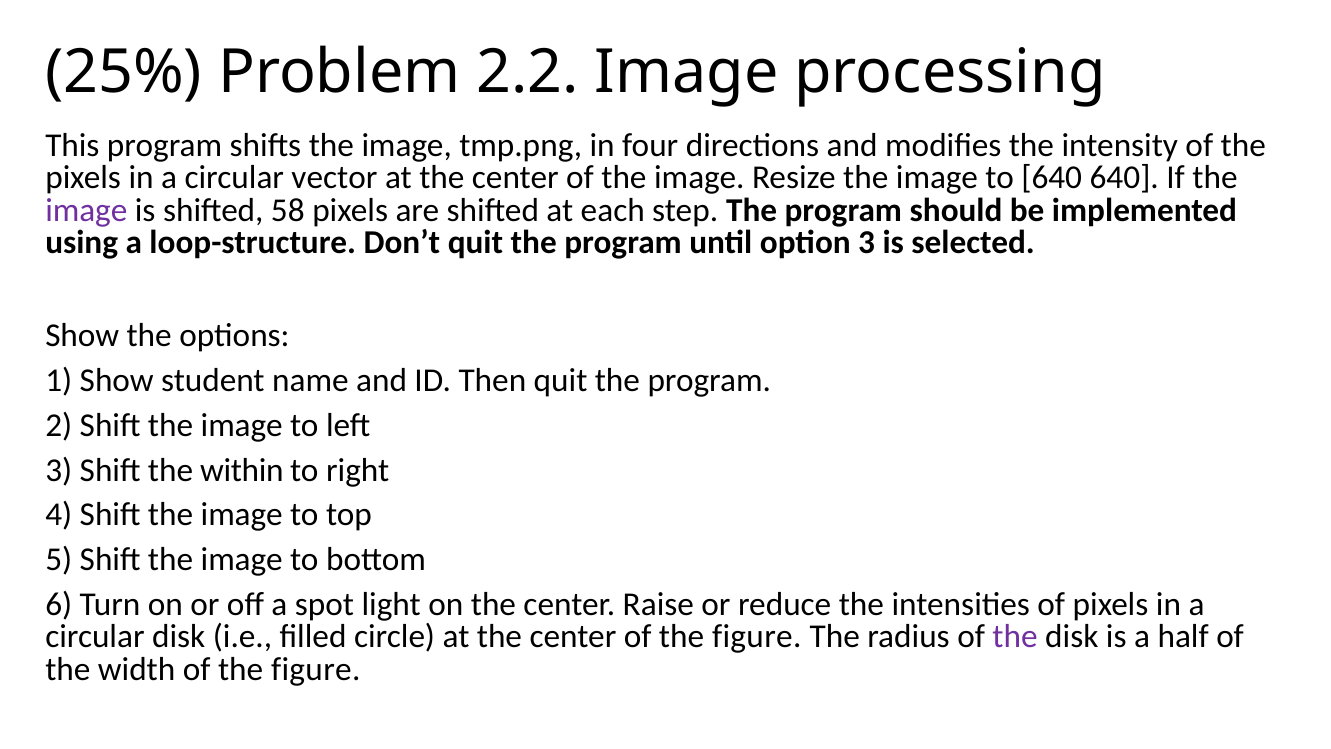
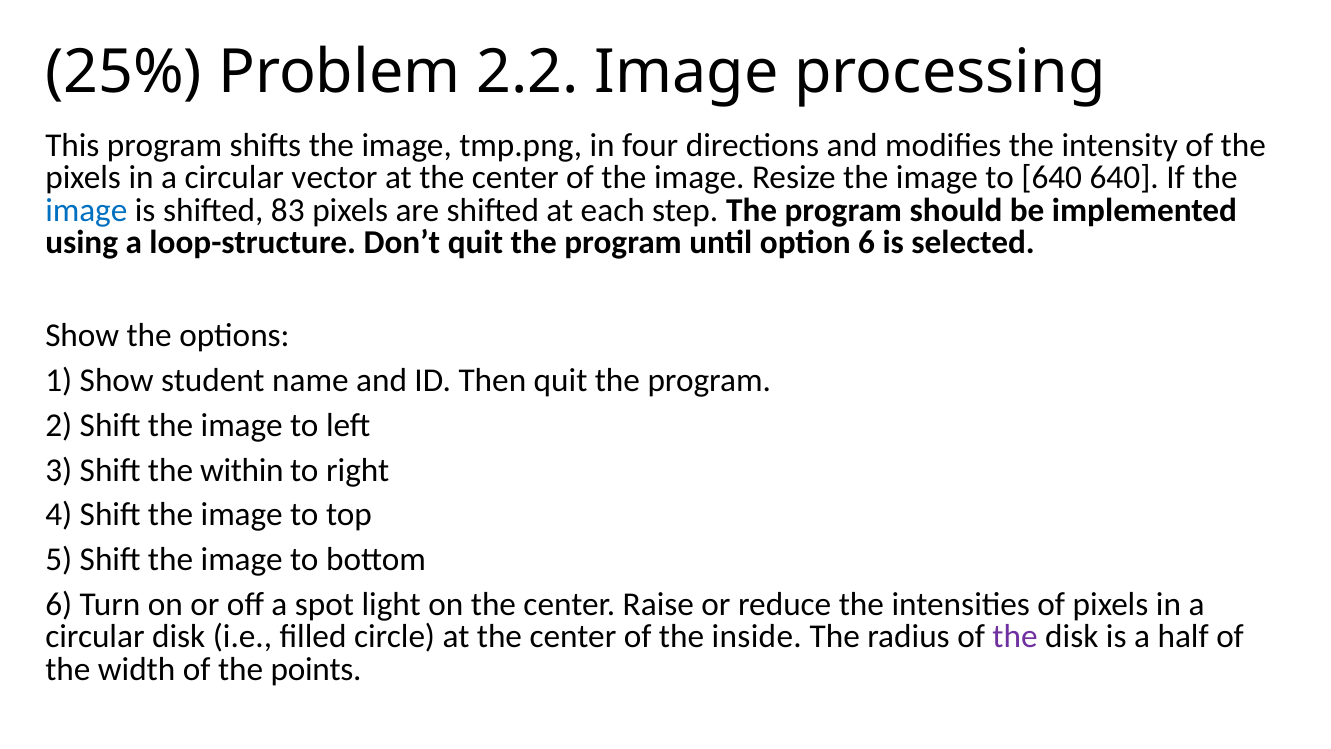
image at (86, 210) colour: purple -> blue
58: 58 -> 83
option 3: 3 -> 6
center of the figure: figure -> inside
width of the figure: figure -> points
